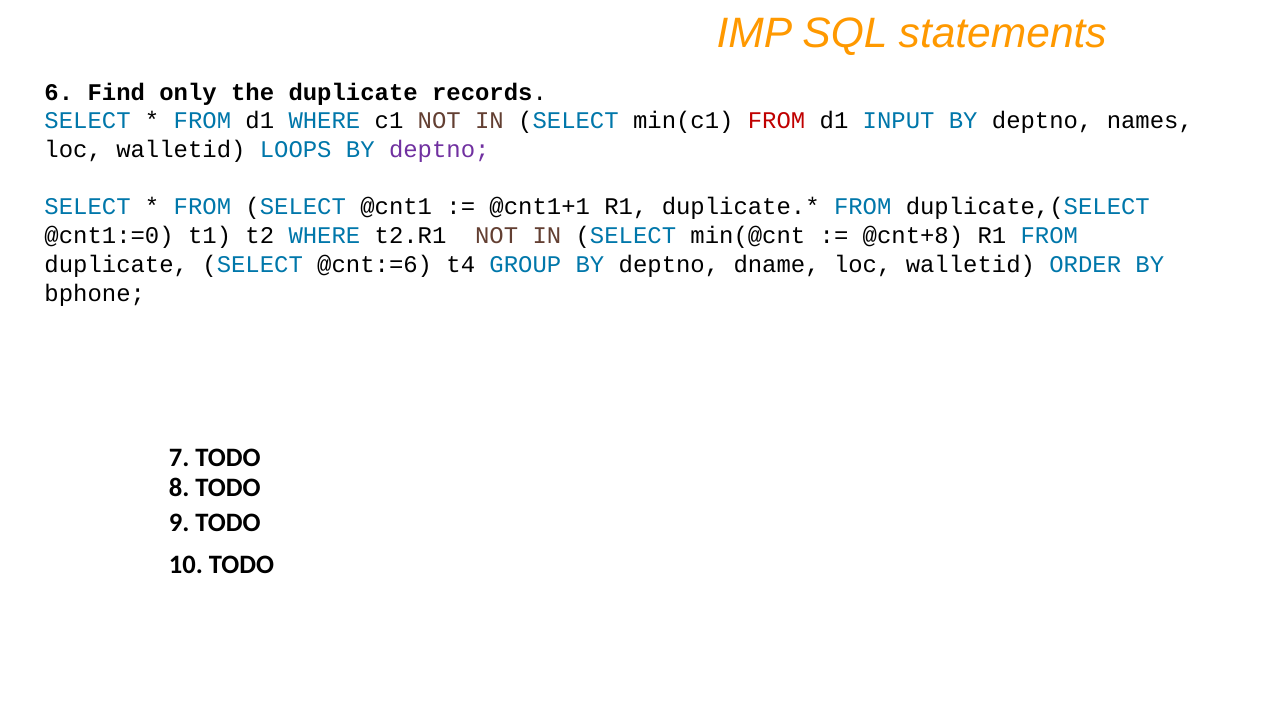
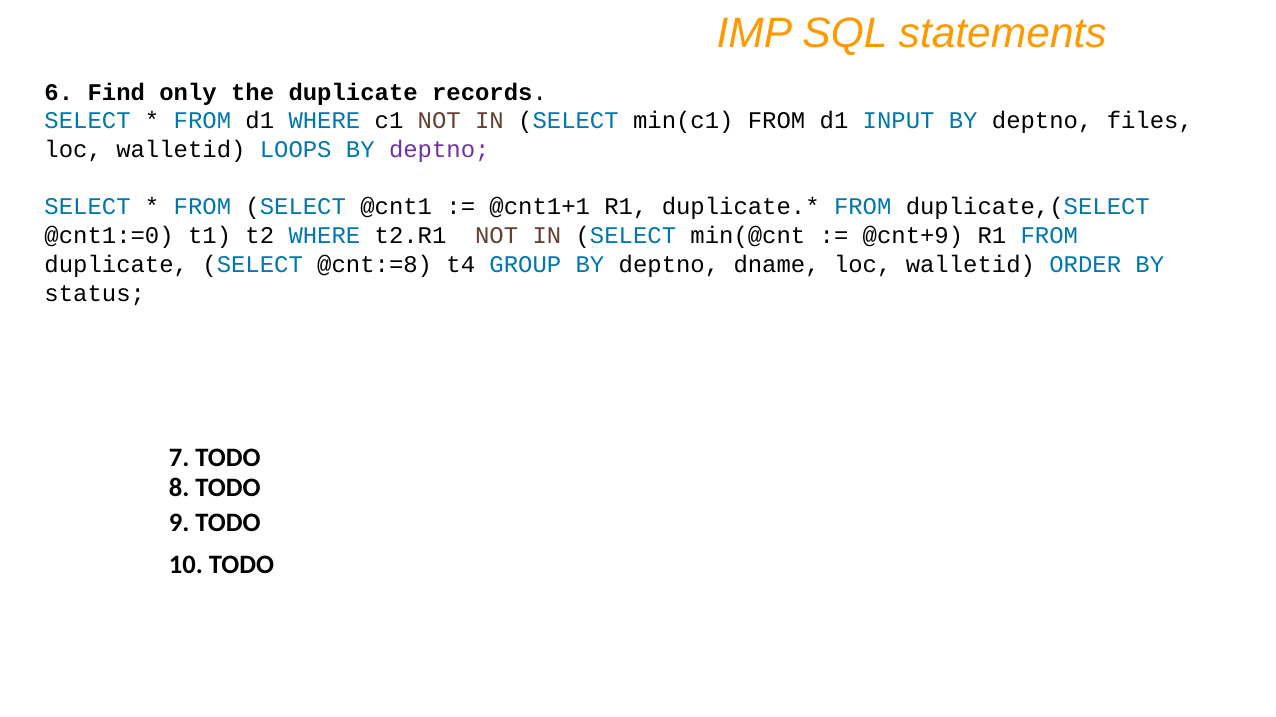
FROM at (777, 121) colour: red -> black
names: names -> files
@cnt+8: @cnt+8 -> @cnt+9
@cnt:=6: @cnt:=6 -> @cnt:=8
bphone: bphone -> status
